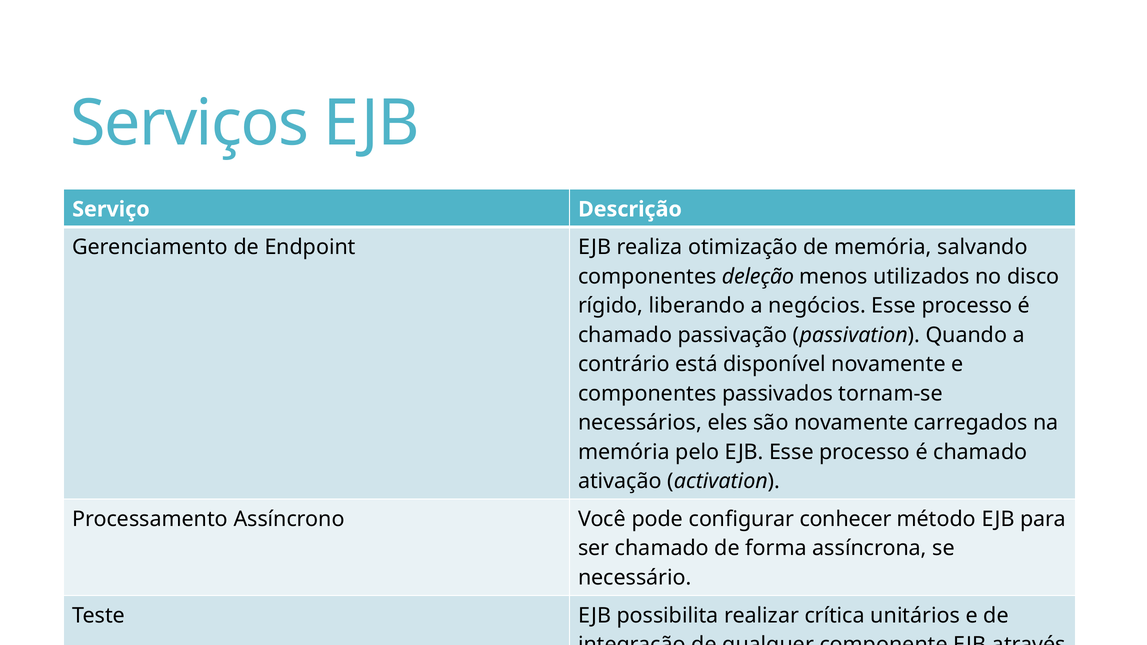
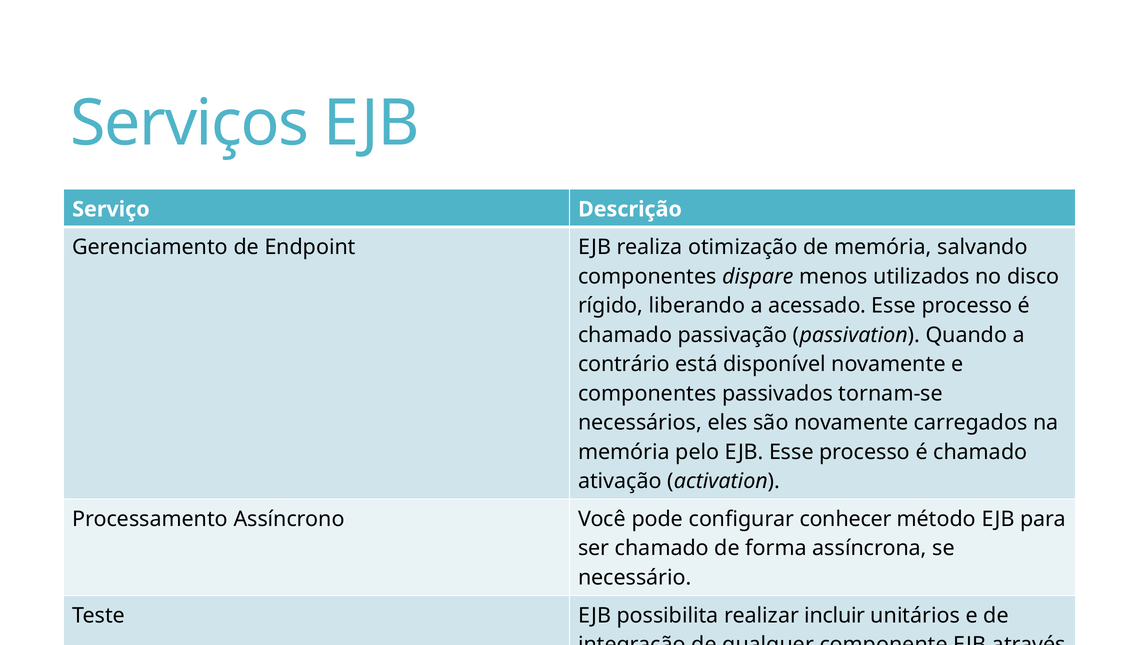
deleção: deleção -> dispare
negócios: negócios -> acessado
crítica: crítica -> incluir
